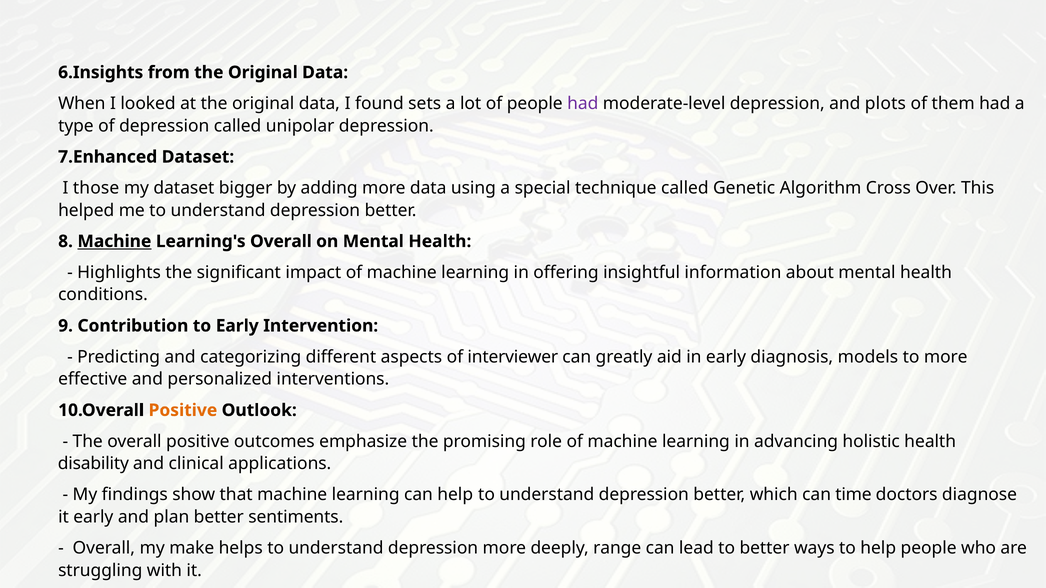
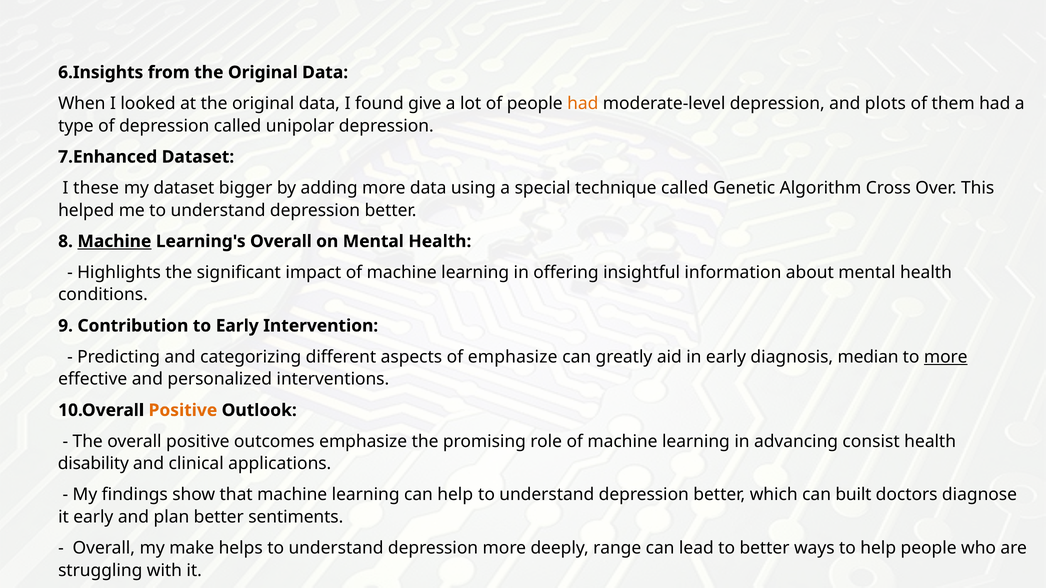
sets: sets -> give
had at (583, 104) colour: purple -> orange
those: those -> these
of interviewer: interviewer -> emphasize
models: models -> median
more at (946, 357) underline: none -> present
holistic: holistic -> consist
time: time -> built
